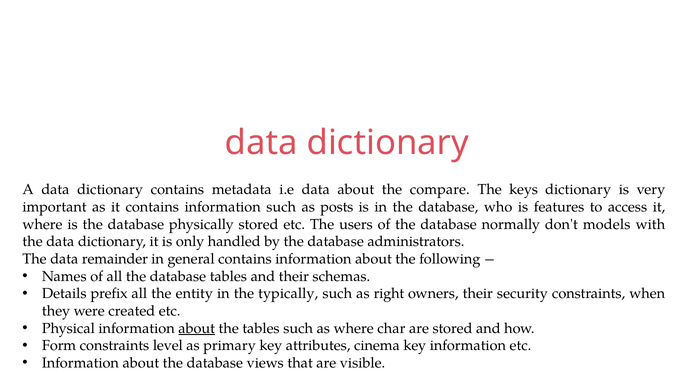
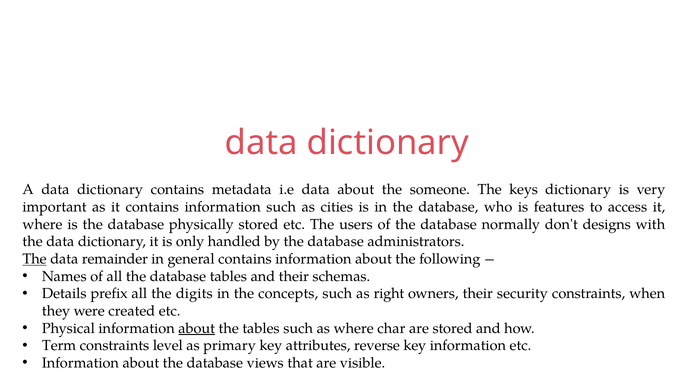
compare: compare -> someone
posts: posts -> cities
models: models -> designs
The at (35, 259) underline: none -> present
entity: entity -> digits
typically: typically -> concepts
Form: Form -> Term
cinema: cinema -> reverse
